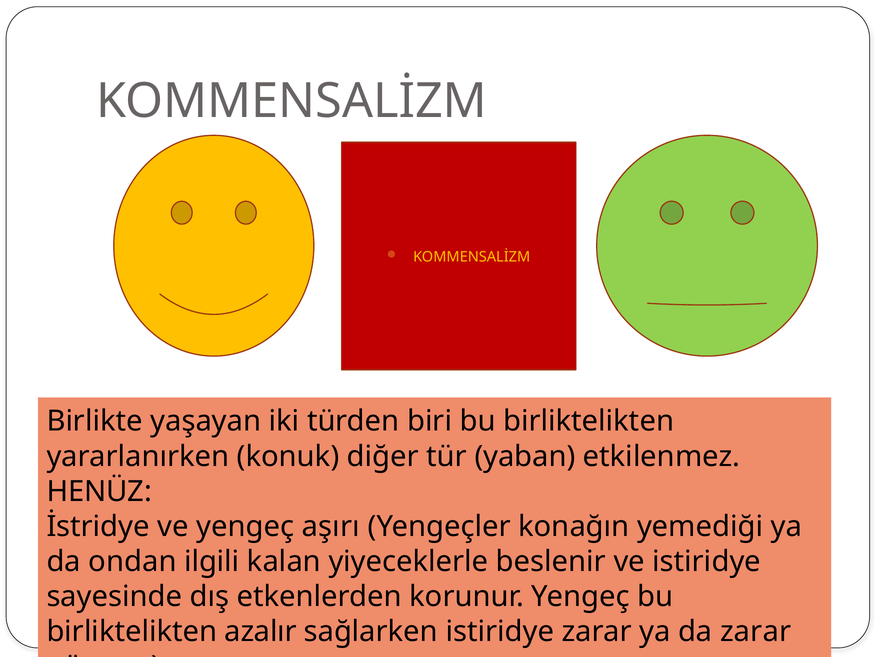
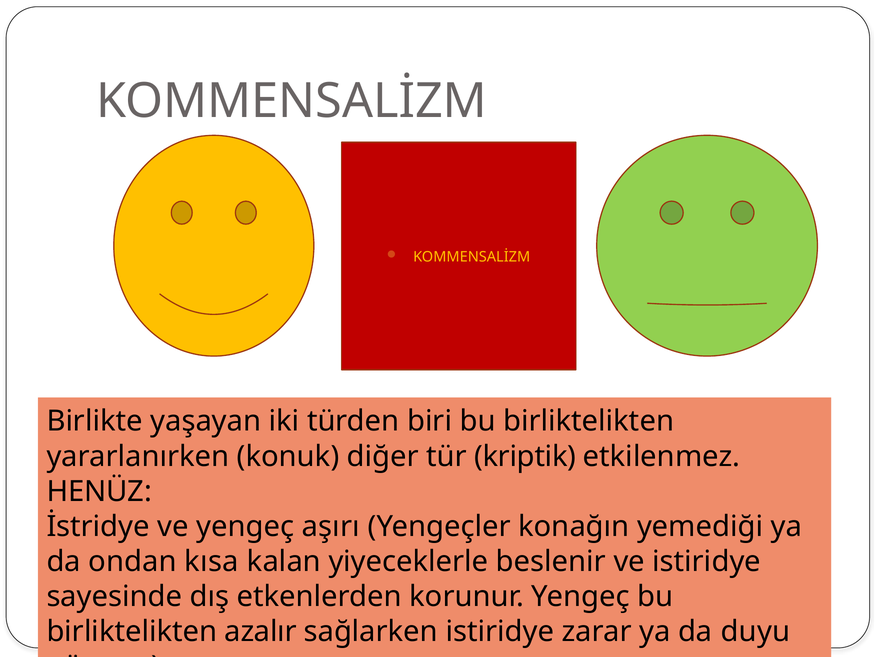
yaban: yaban -> kriptik
ilgili: ilgili -> kısa
da zarar: zarar -> duyu
